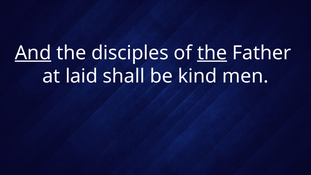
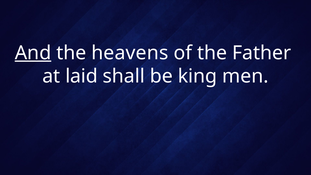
disciples: disciples -> heavens
the at (212, 53) underline: present -> none
kind: kind -> king
